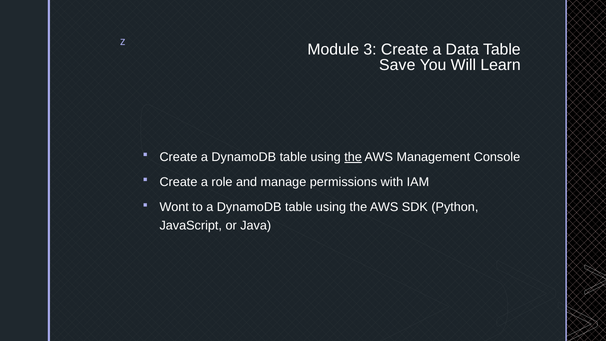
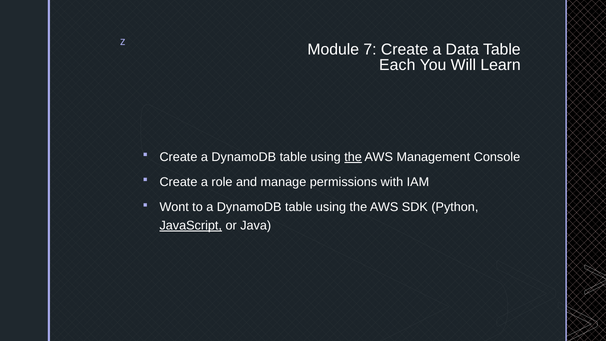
3: 3 -> 7
Save: Save -> Each
JavaScript underline: none -> present
